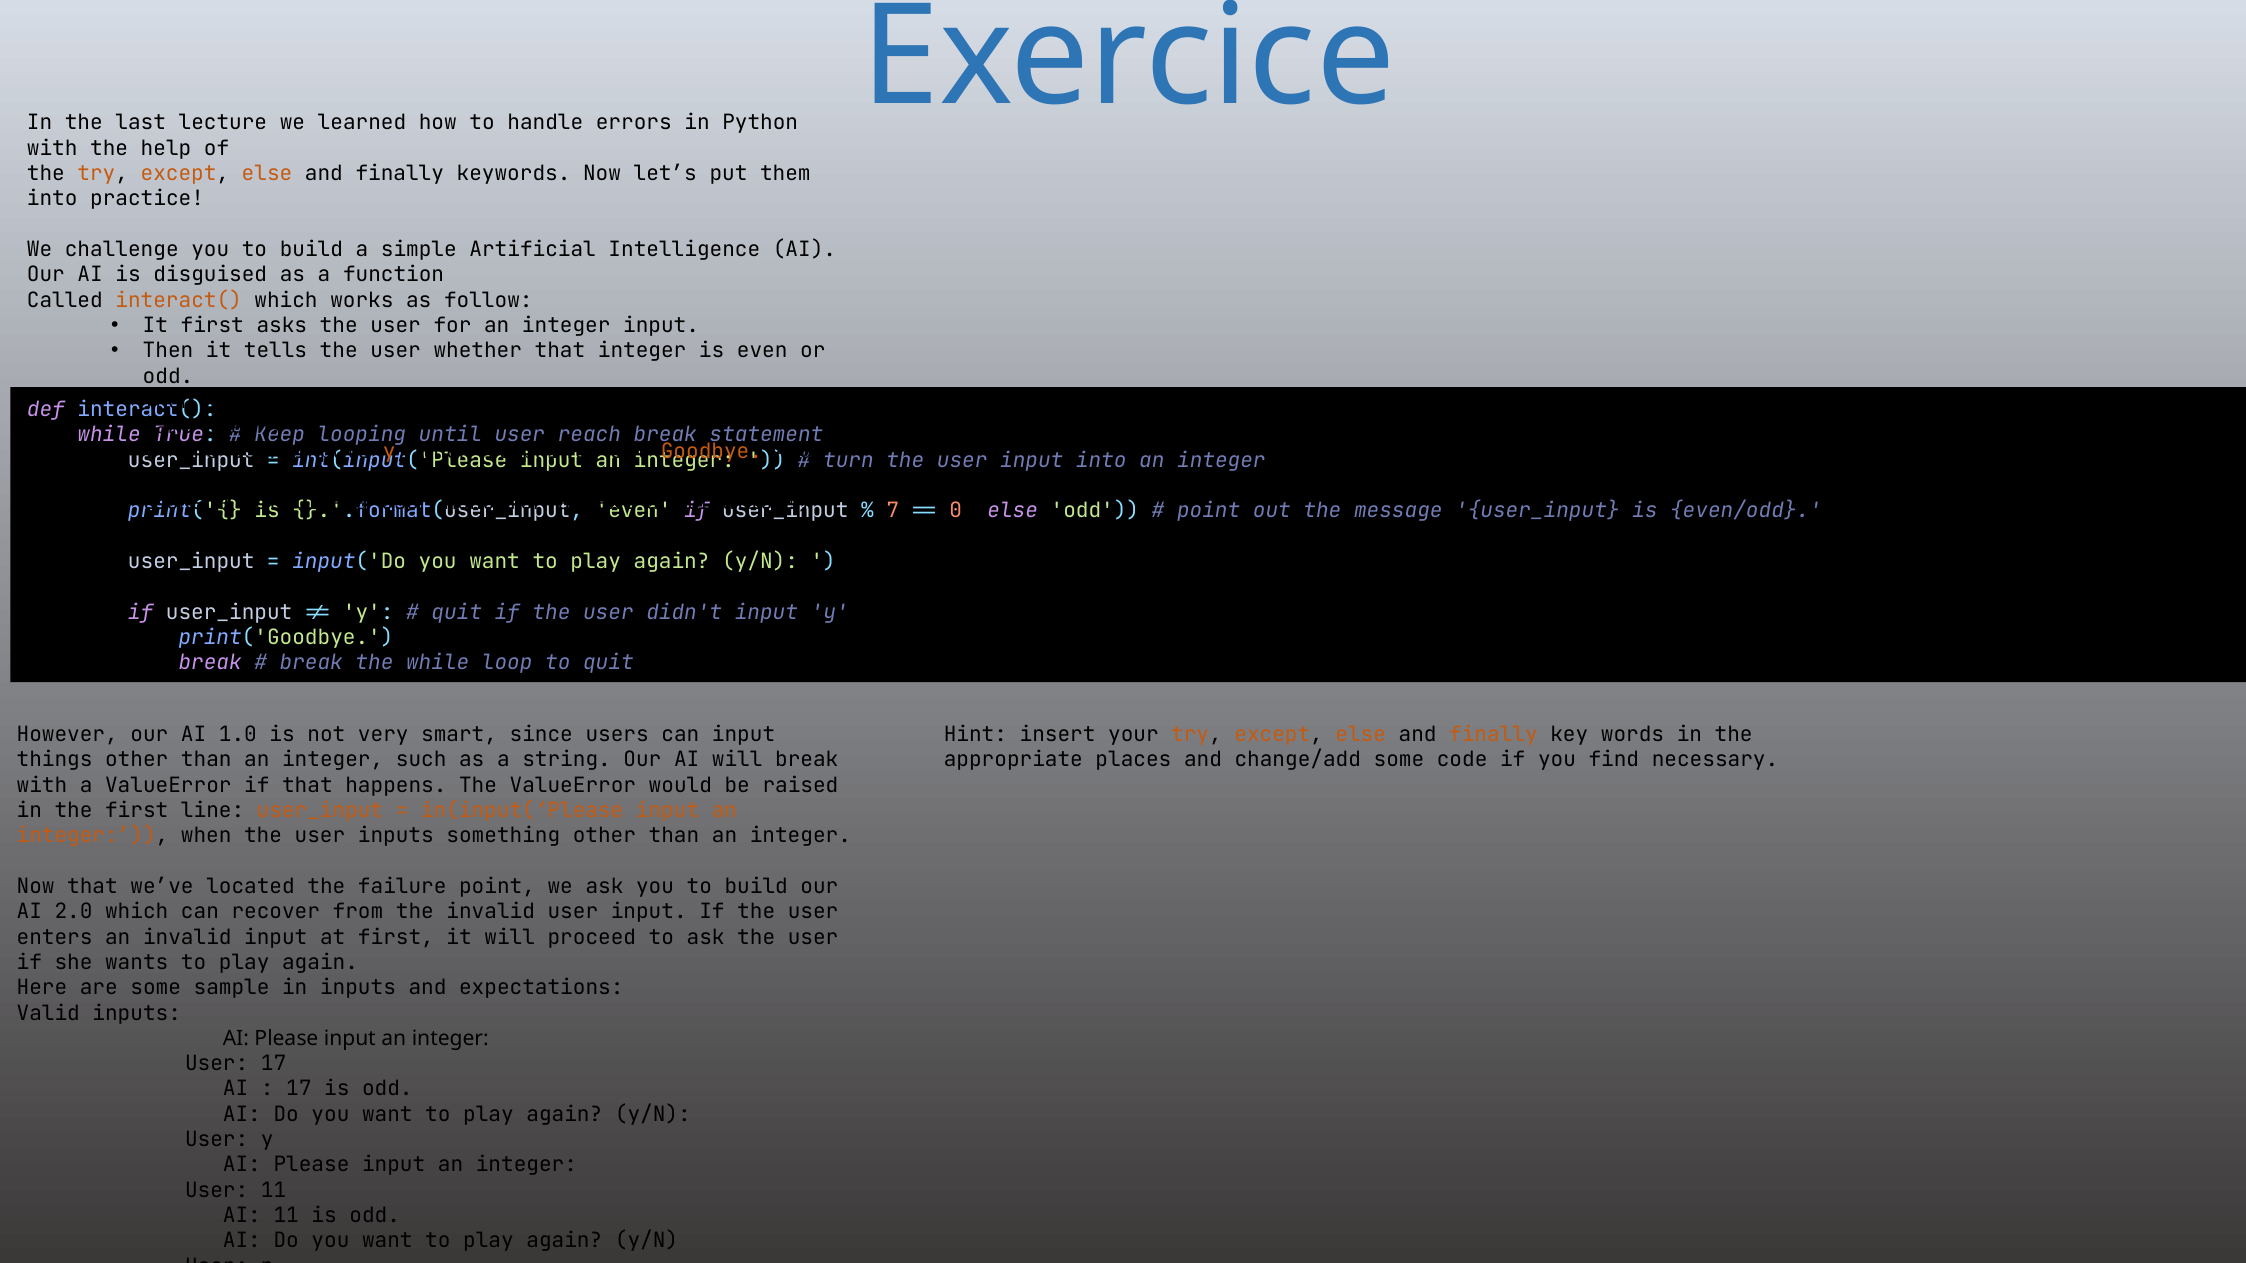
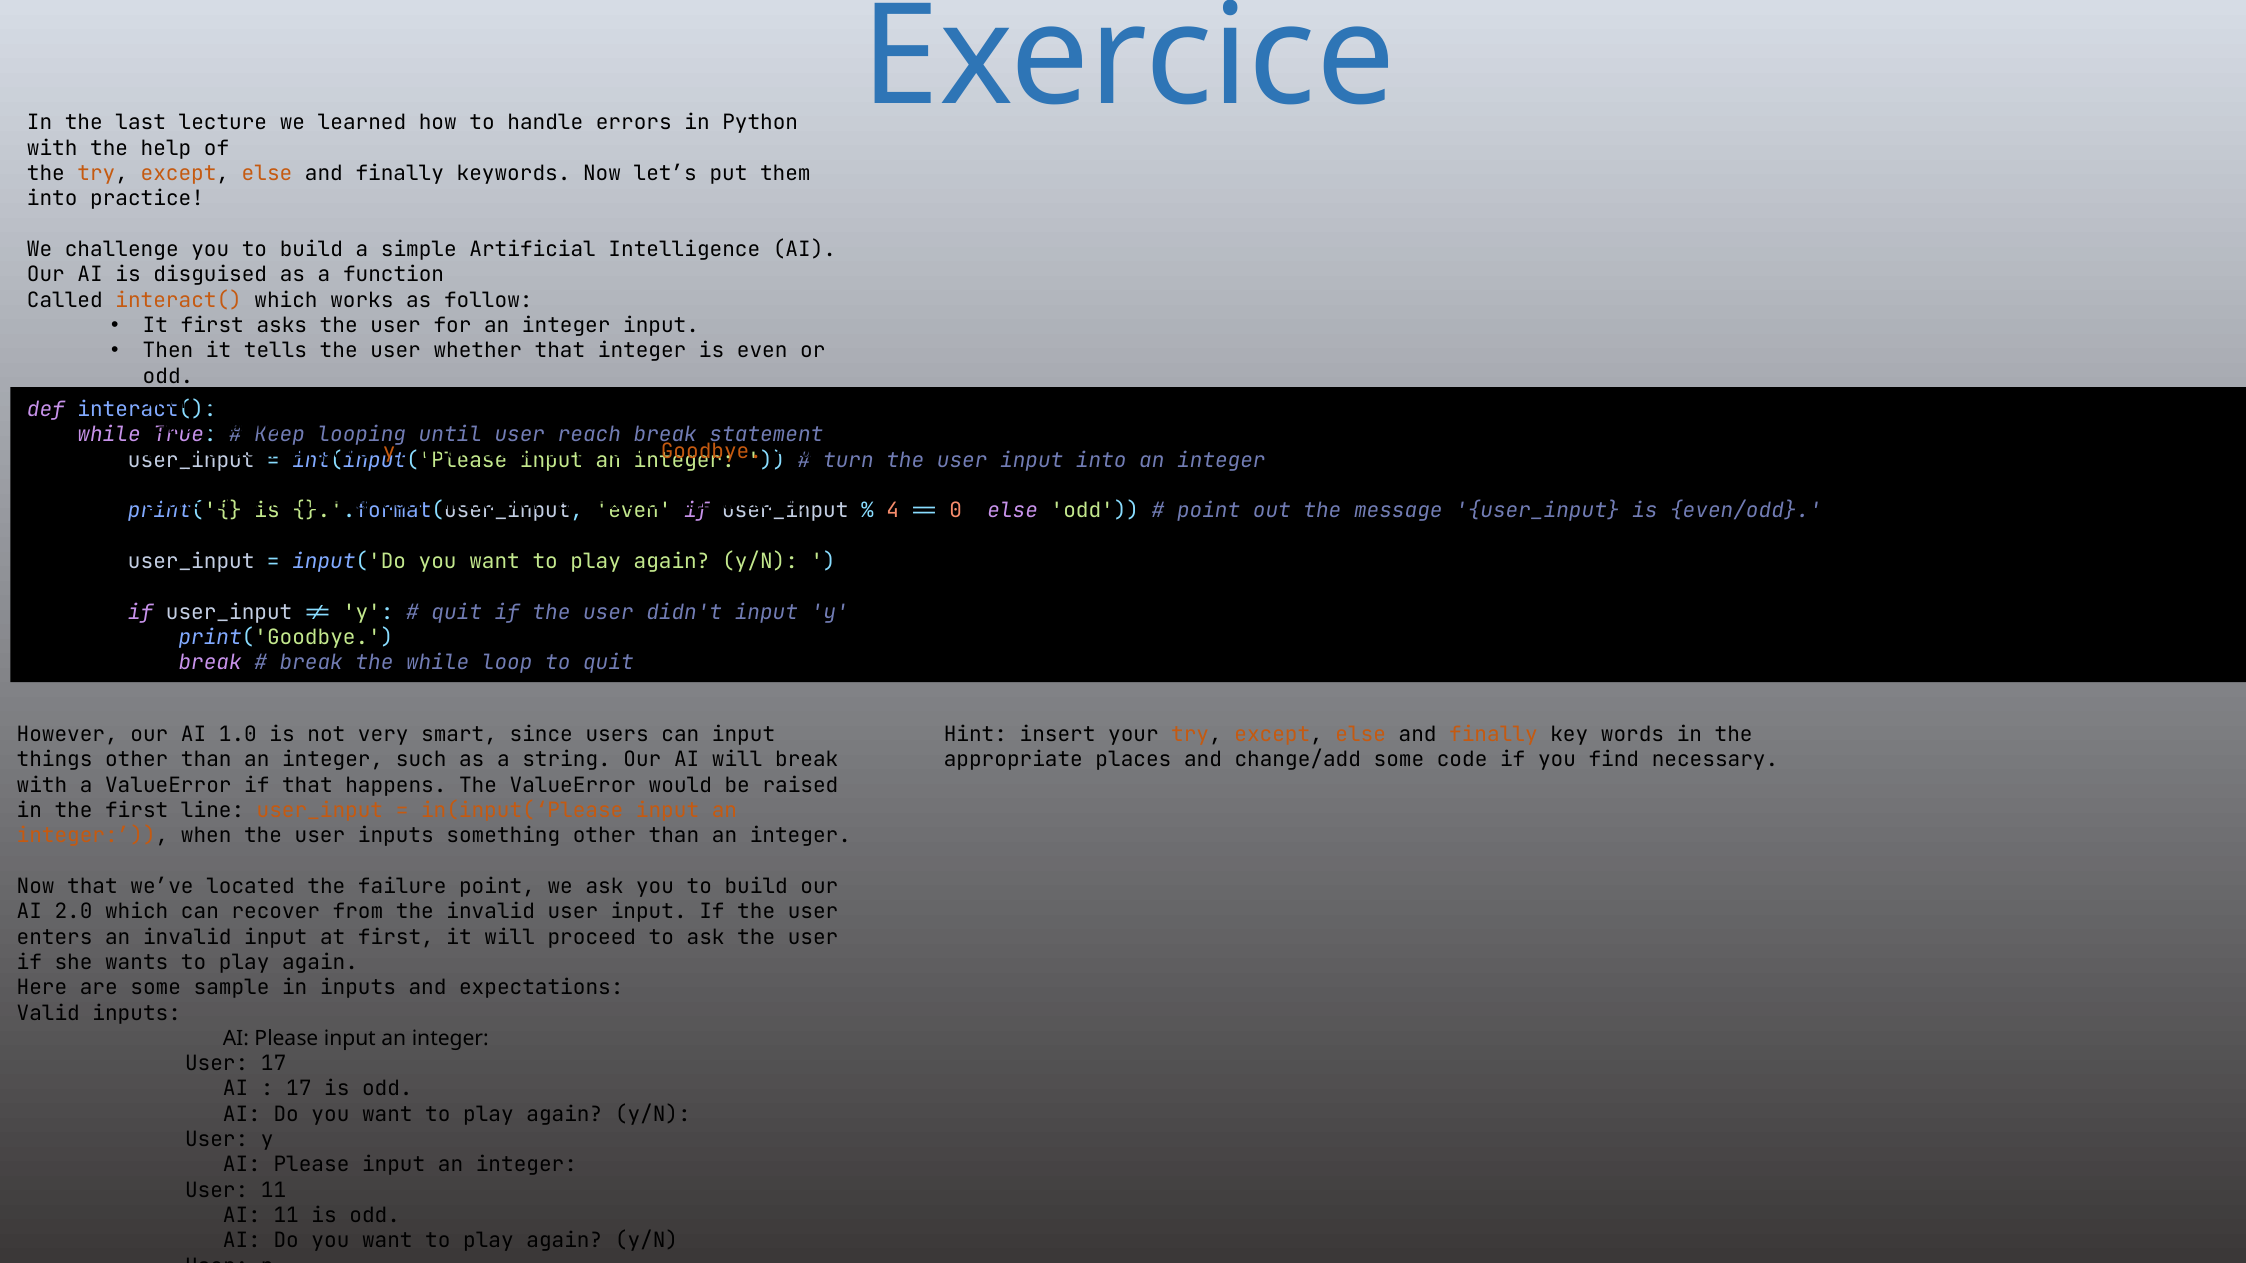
7: 7 -> 4
